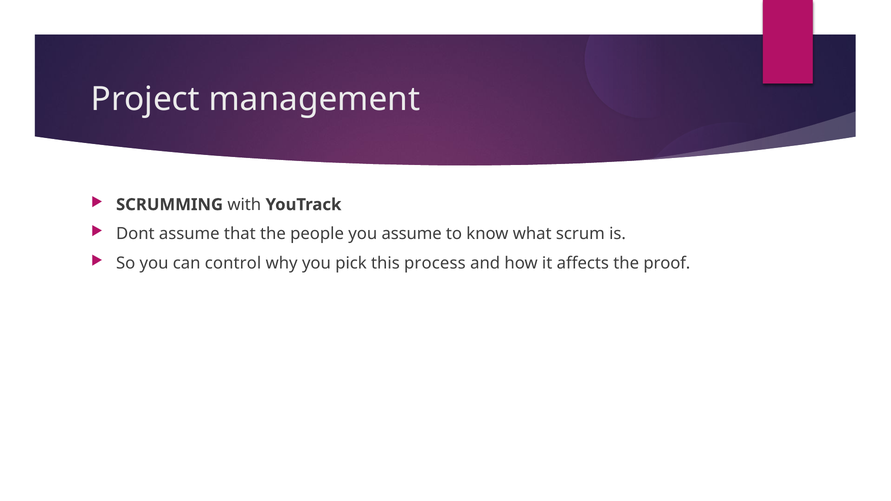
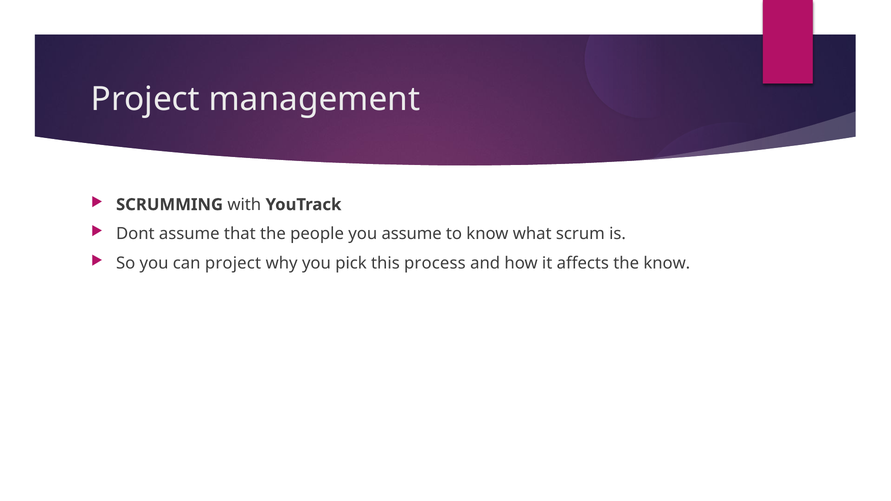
can control: control -> project
the proof: proof -> know
